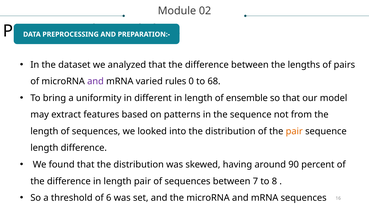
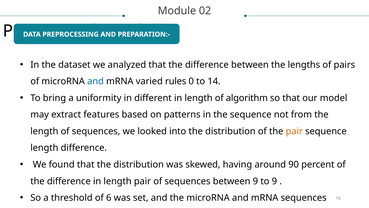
and at (95, 81) colour: purple -> blue
68: 68 -> 14
ensemble: ensemble -> algorithm
between 7: 7 -> 9
to 8: 8 -> 9
